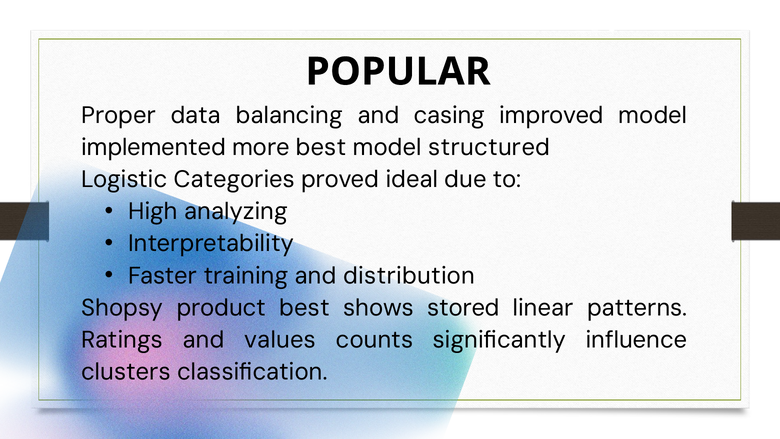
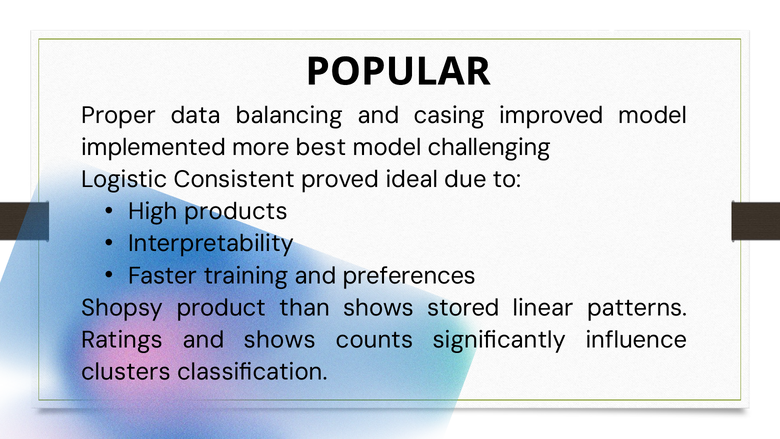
structured: structured -> challenging
Categories: Categories -> Consistent
analyzing: analyzing -> products
distribution: distribution -> preferences
product best: best -> than
and values: values -> shows
